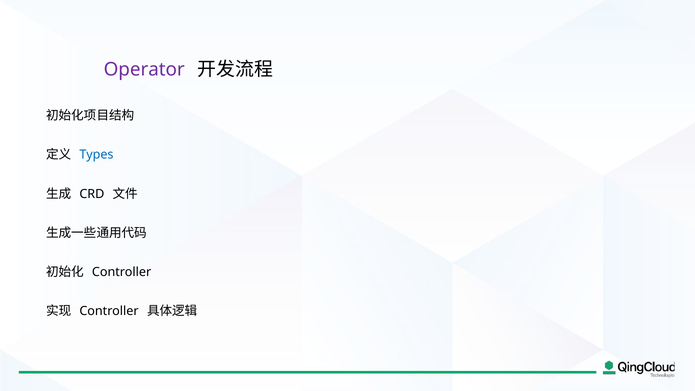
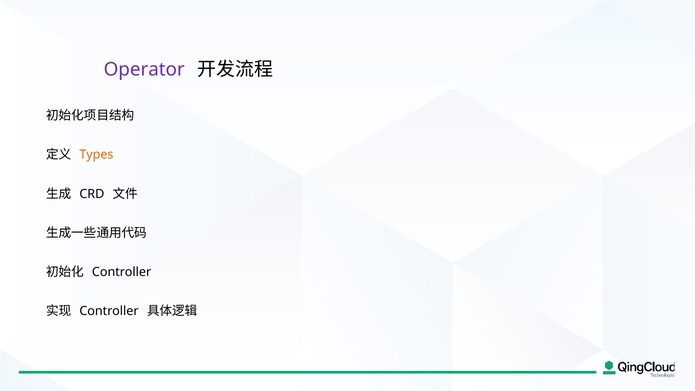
Types colour: blue -> orange
